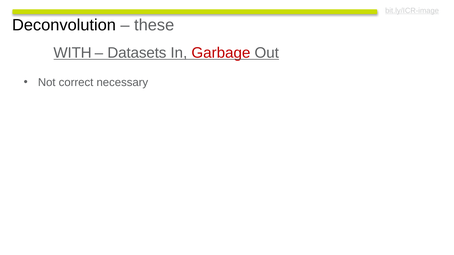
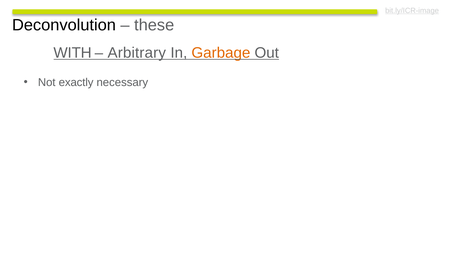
Datasets: Datasets -> Arbitrary
Garbage colour: red -> orange
correct: correct -> exactly
